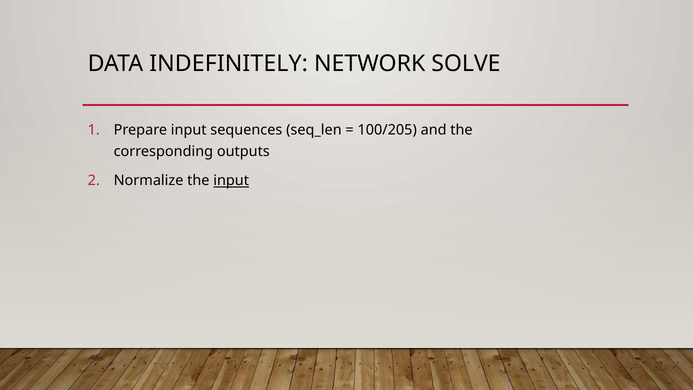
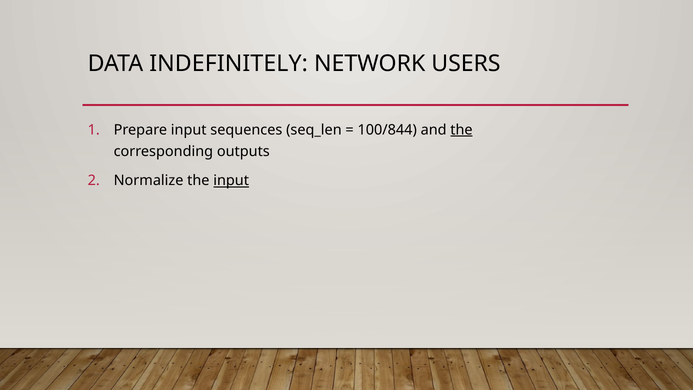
SOLVE: SOLVE -> USERS
100/205: 100/205 -> 100/844
the at (461, 130) underline: none -> present
